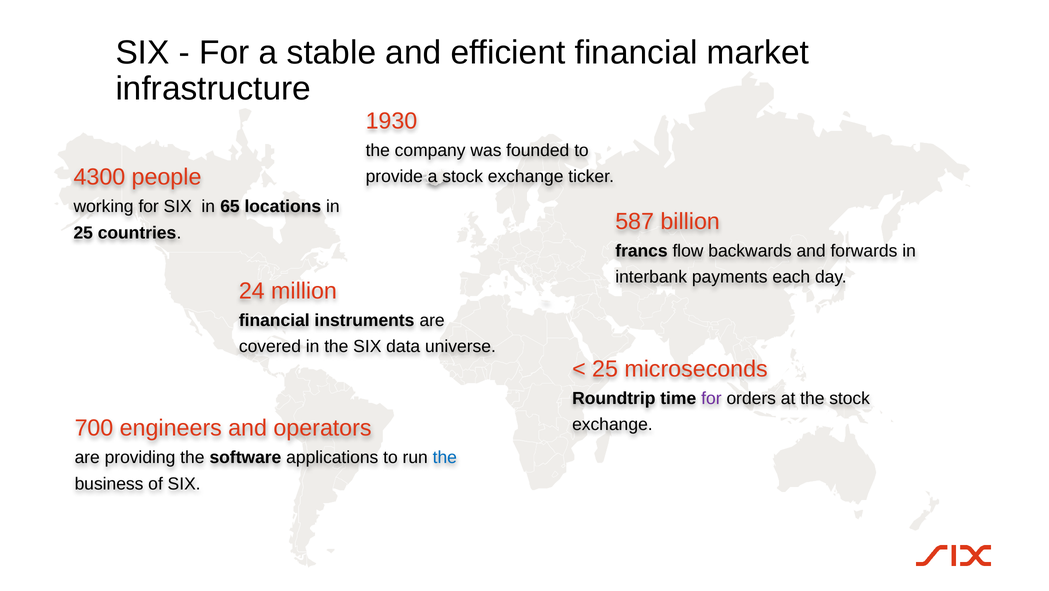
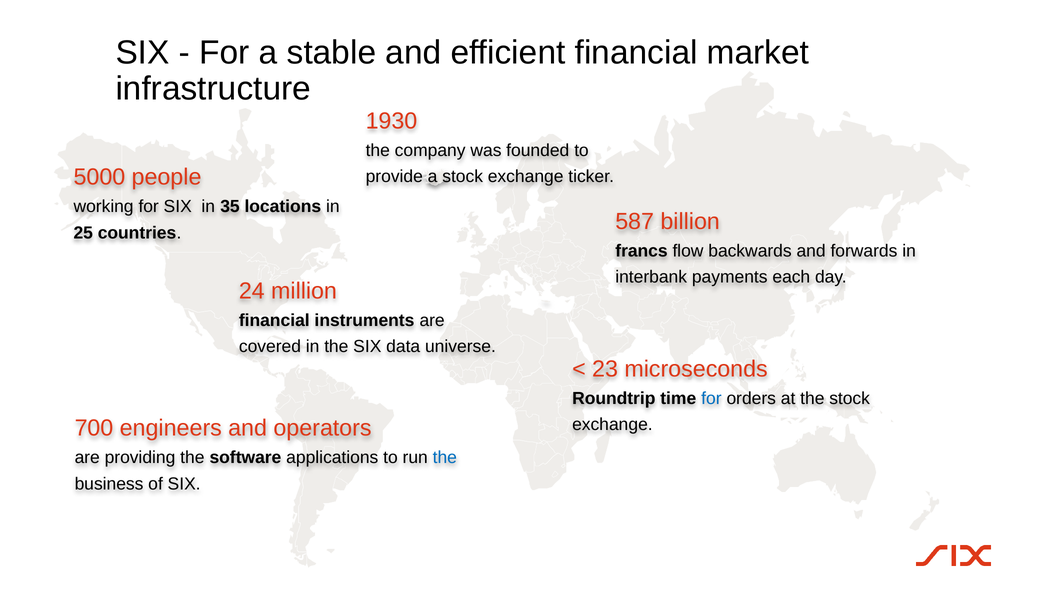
4300: 4300 -> 5000
65: 65 -> 35
25 at (605, 369): 25 -> 23
for at (711, 398) colour: purple -> blue
